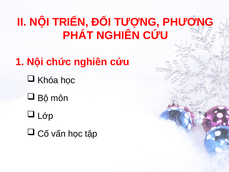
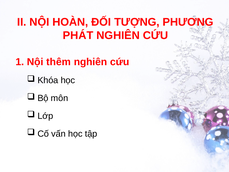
TRIỂN: TRIỂN -> HOÀN
chức: chức -> thêm
